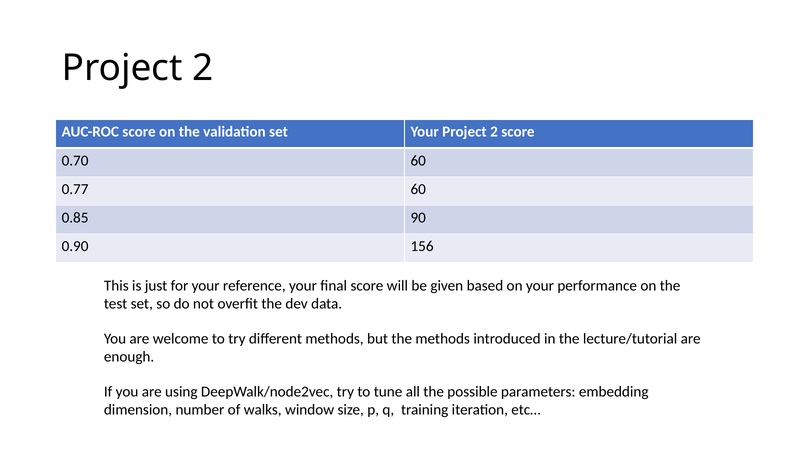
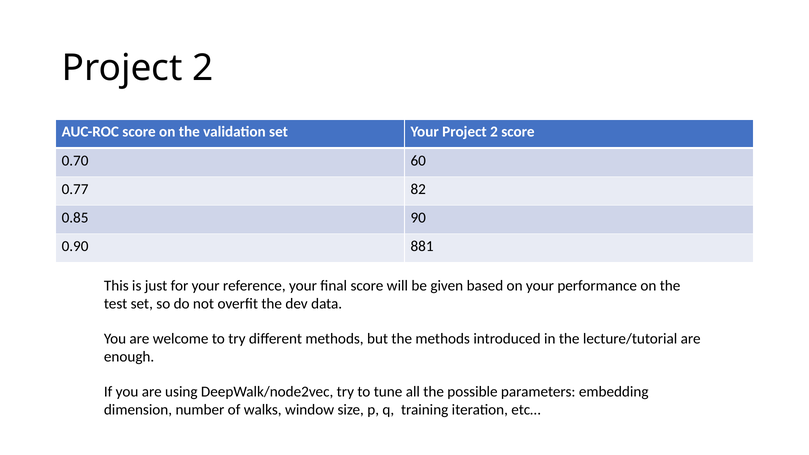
0.77 60: 60 -> 82
156: 156 -> 881
